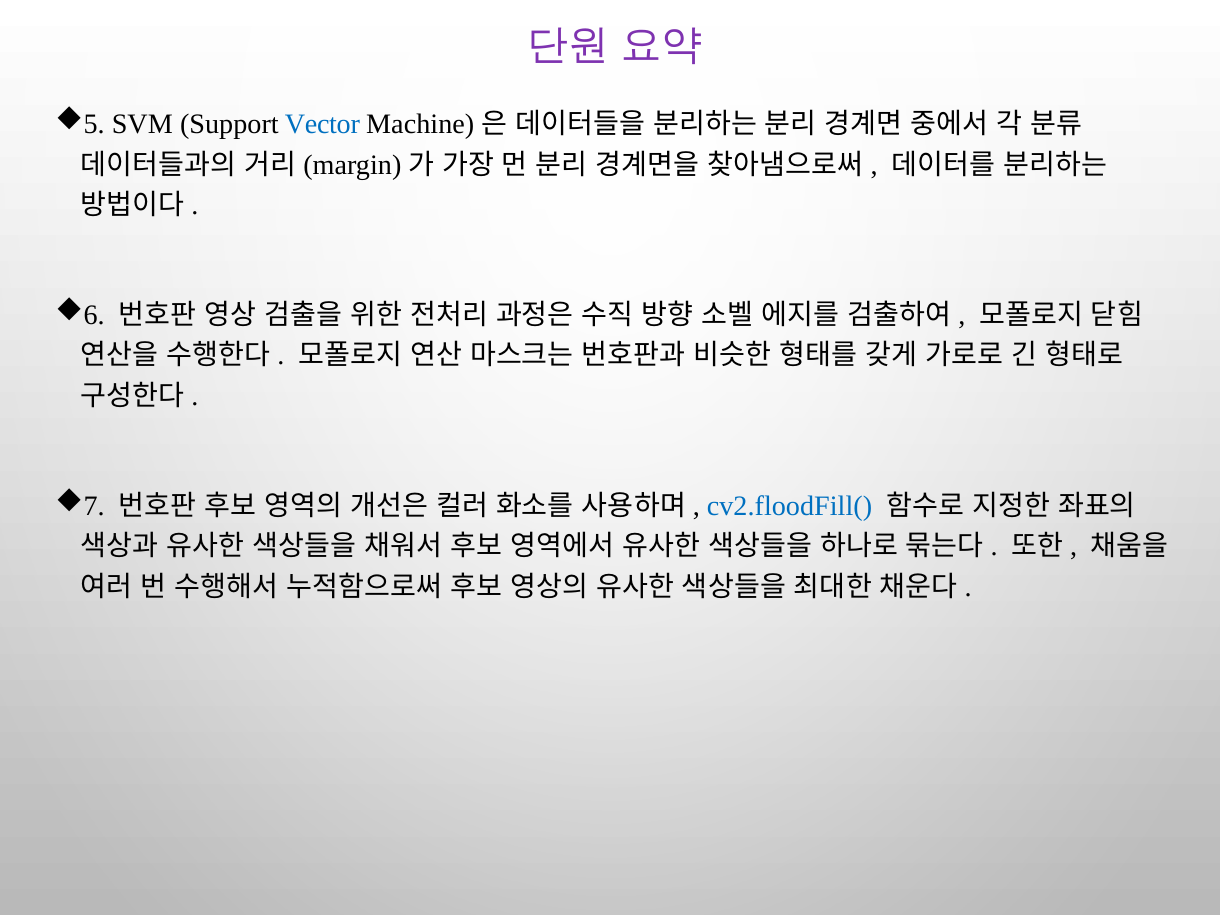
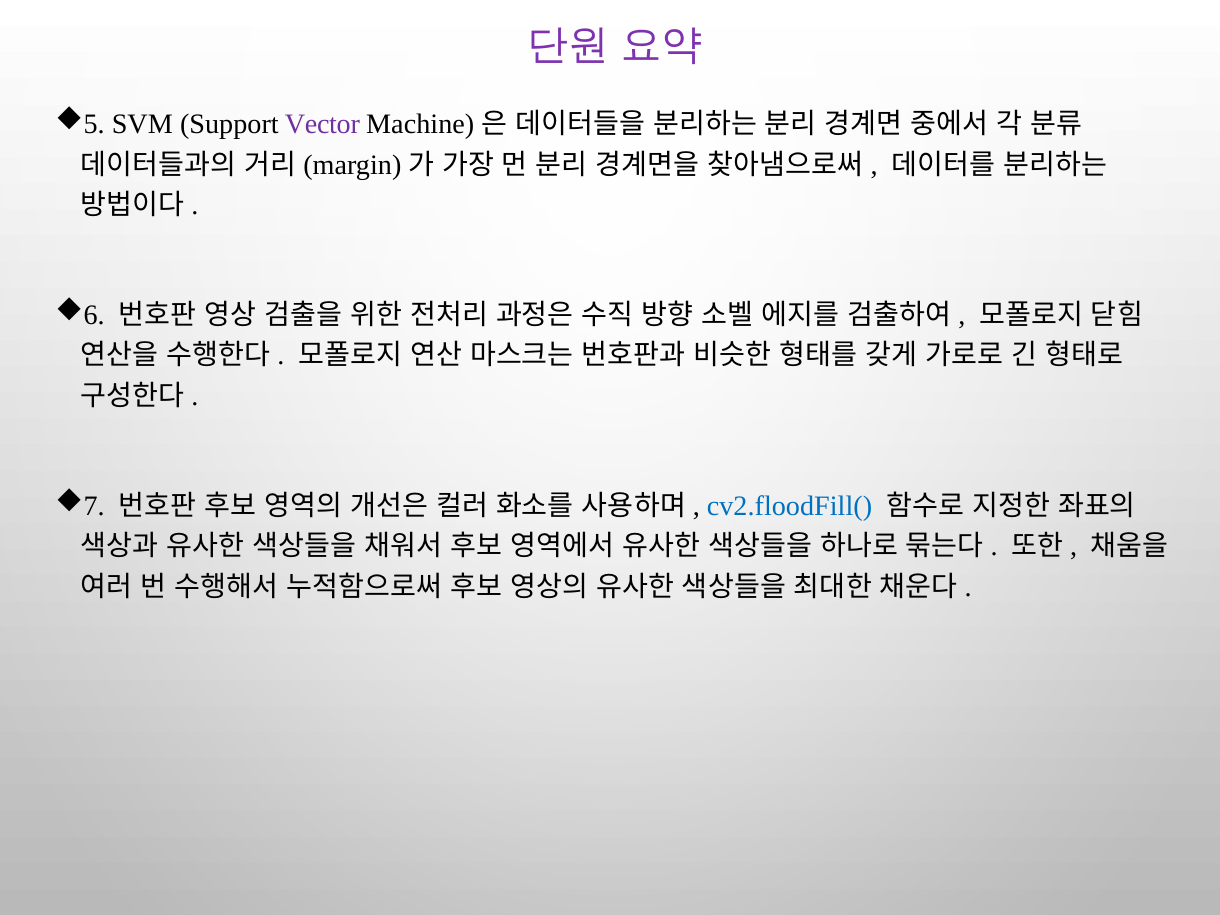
Vector colour: blue -> purple
